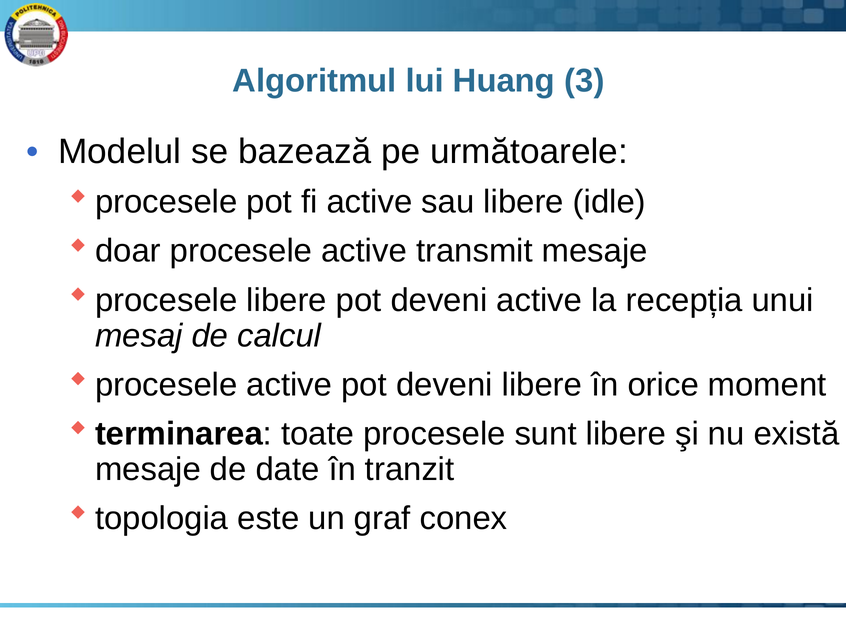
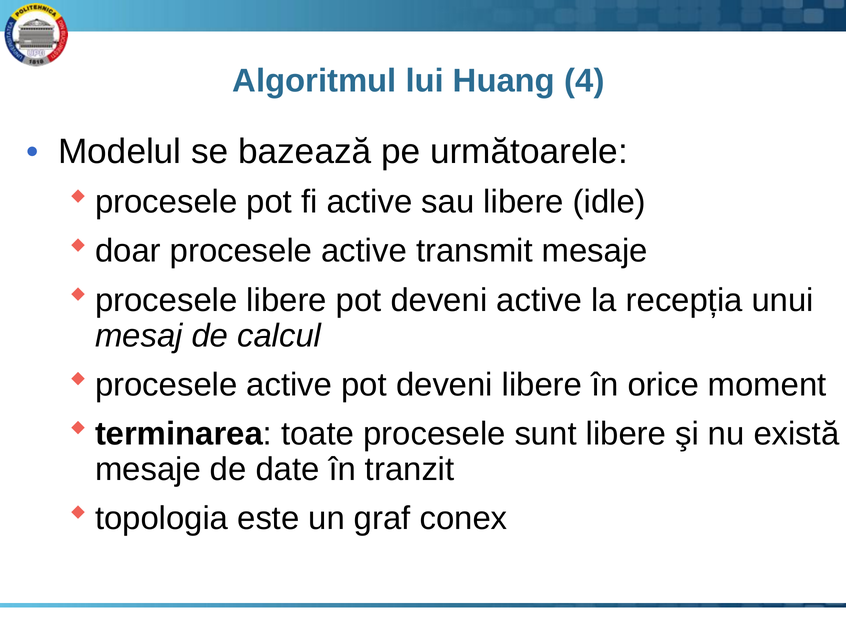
3: 3 -> 4
